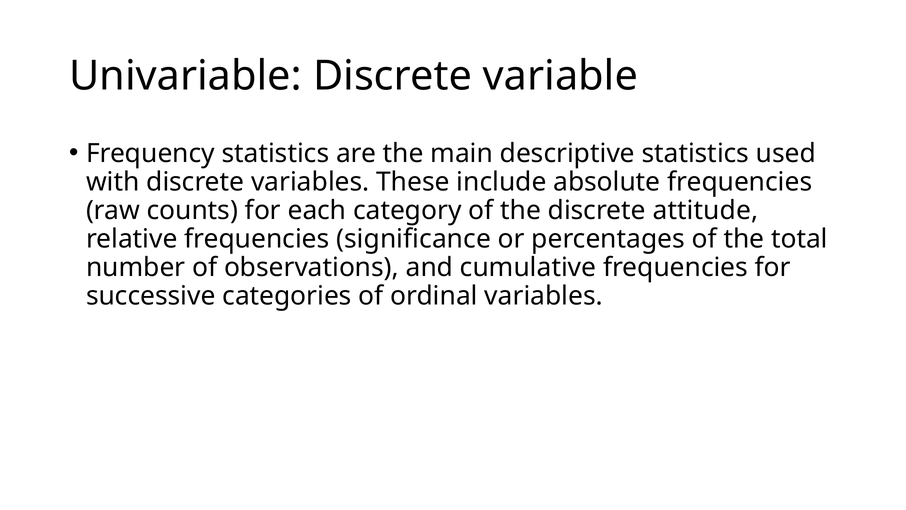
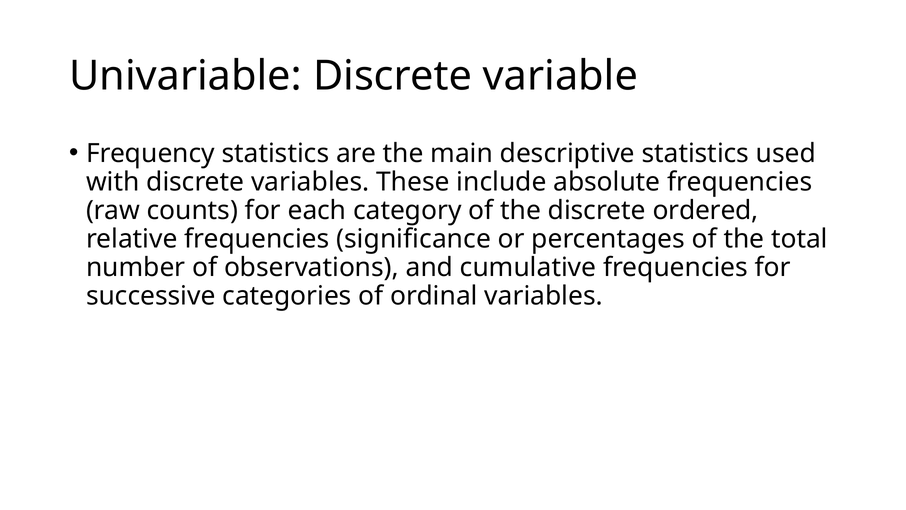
attitude: attitude -> ordered
